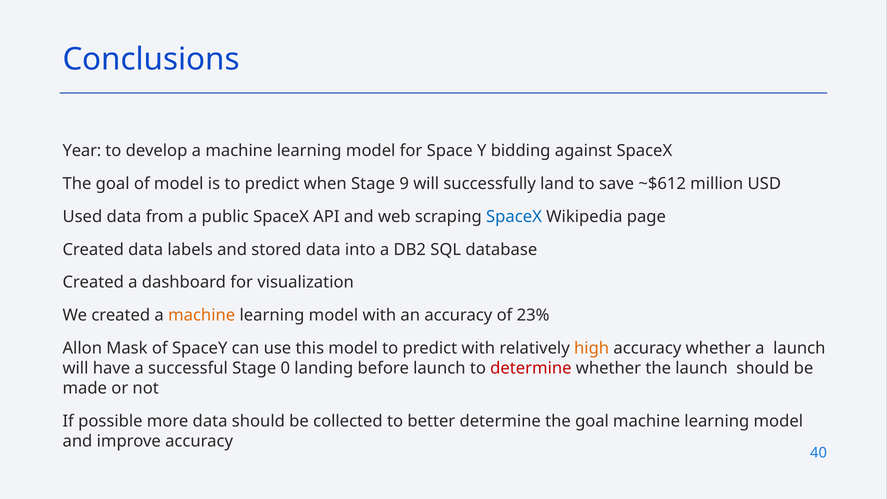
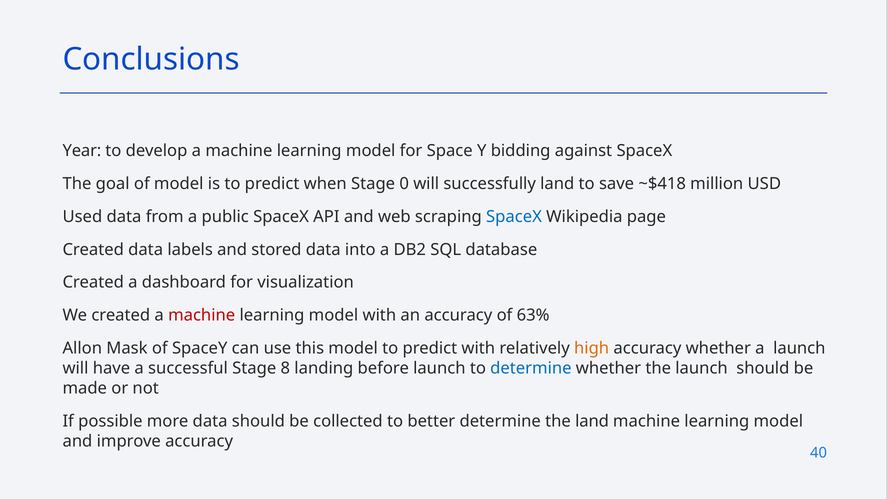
9: 9 -> 0
~$612: ~$612 -> ~$418
machine at (202, 315) colour: orange -> red
23%: 23% -> 63%
0: 0 -> 8
determine at (531, 368) colour: red -> blue
determine the goal: goal -> land
